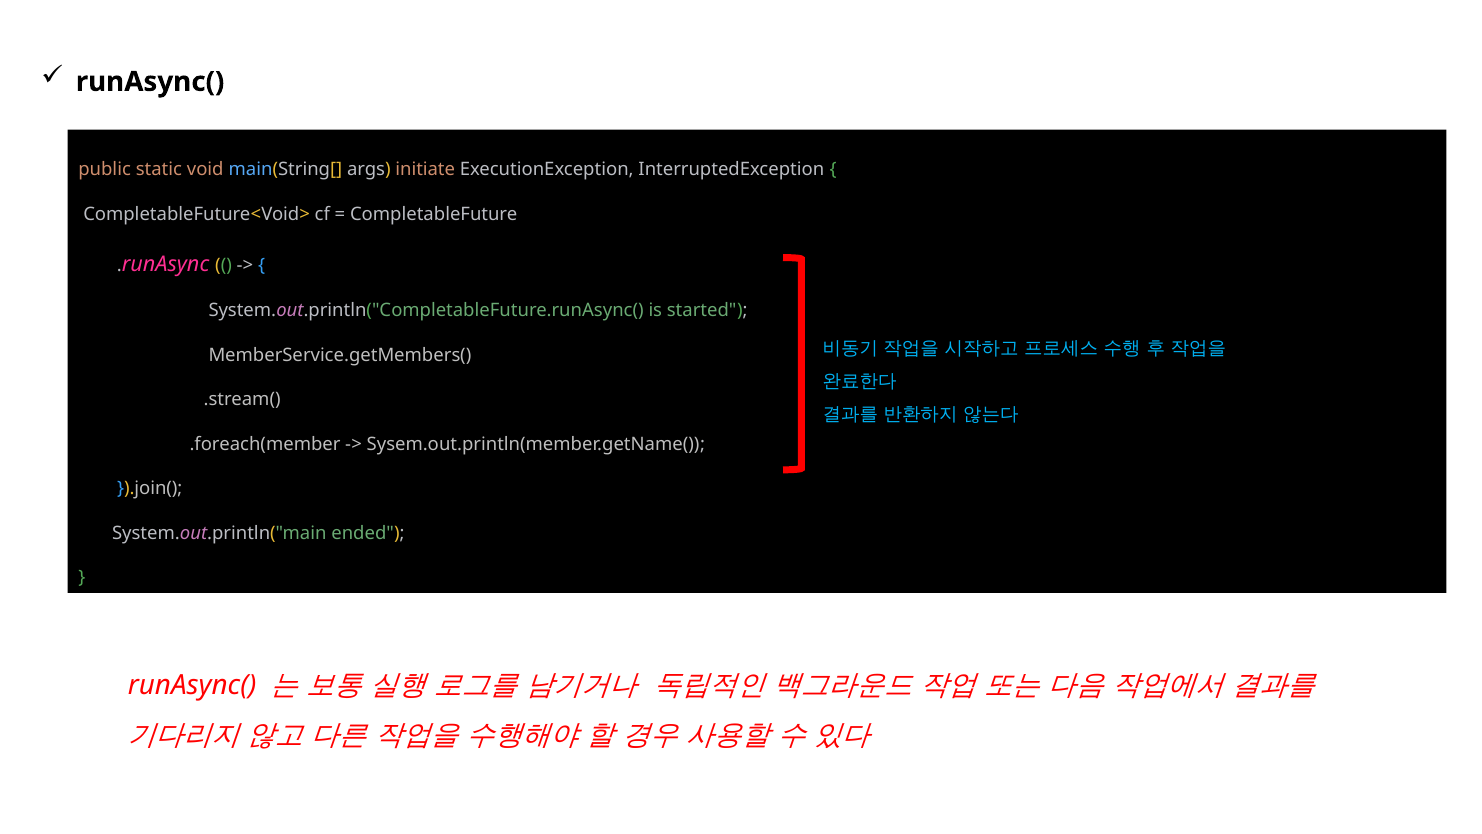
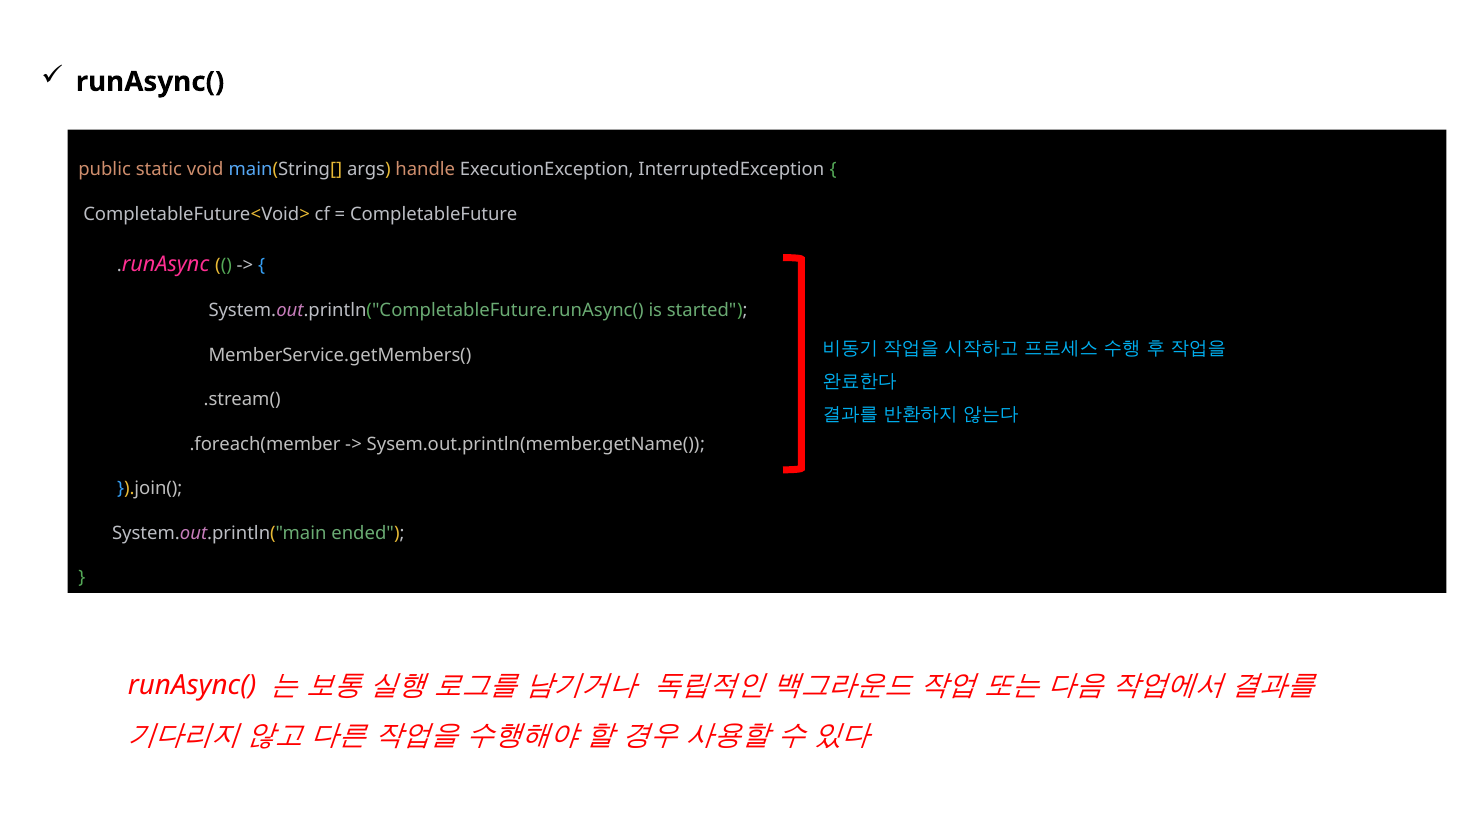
initiate: initiate -> handle
